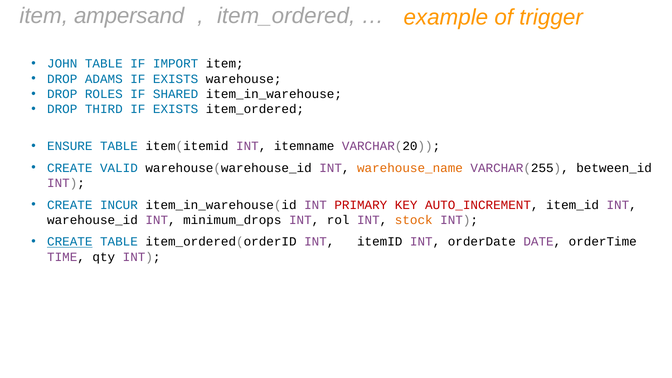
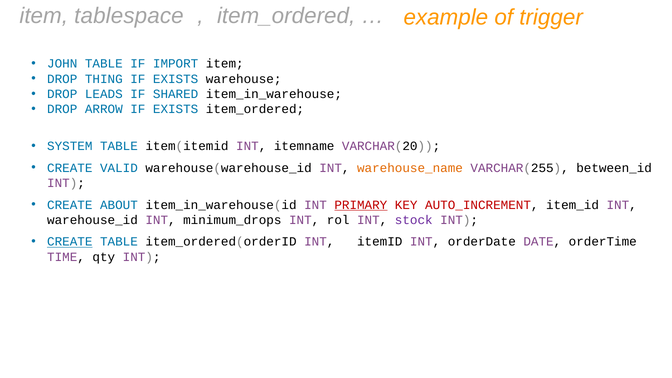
ampersand: ampersand -> tablespace
ADAMS: ADAMS -> THING
ROLES: ROLES -> LEADS
THIRD: THIRD -> ARROW
ENSURE: ENSURE -> SYSTEM
INCUR: INCUR -> ABOUT
PRIMARY underline: none -> present
stock colour: orange -> purple
